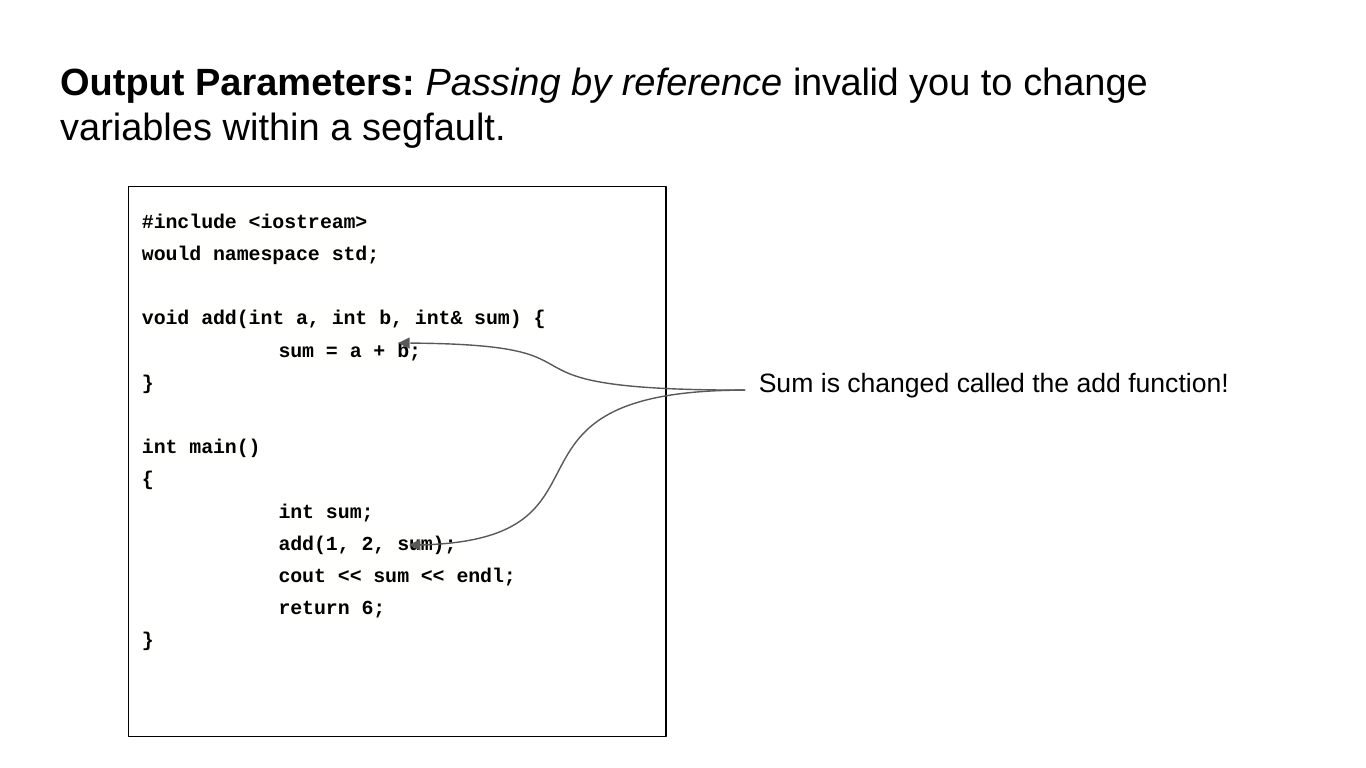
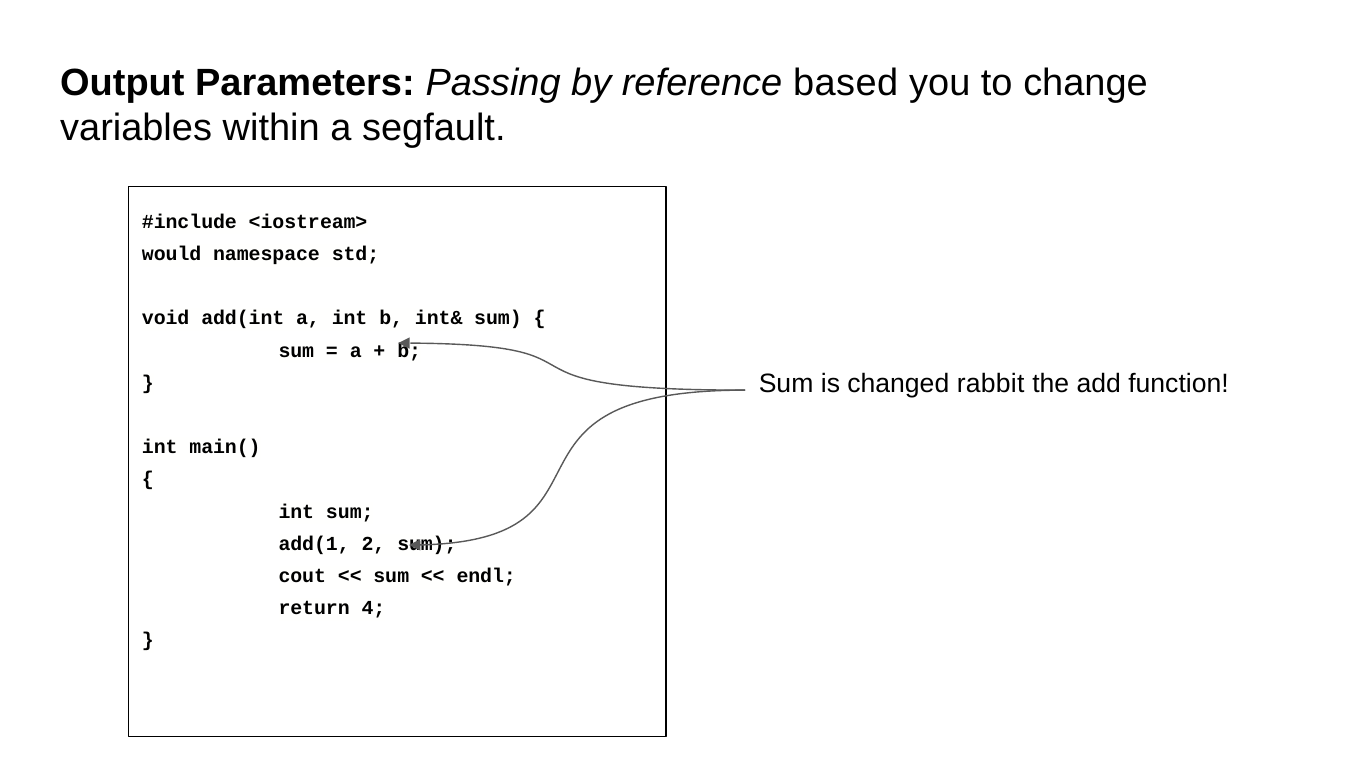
invalid: invalid -> based
called: called -> rabbit
6: 6 -> 4
